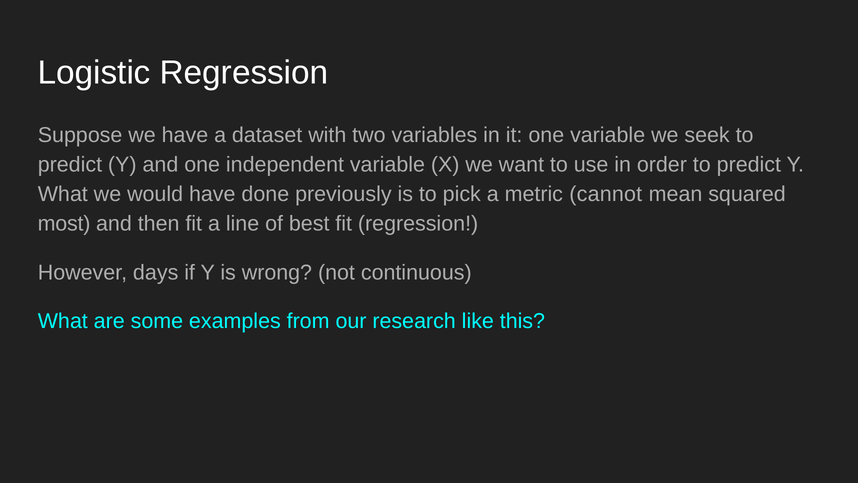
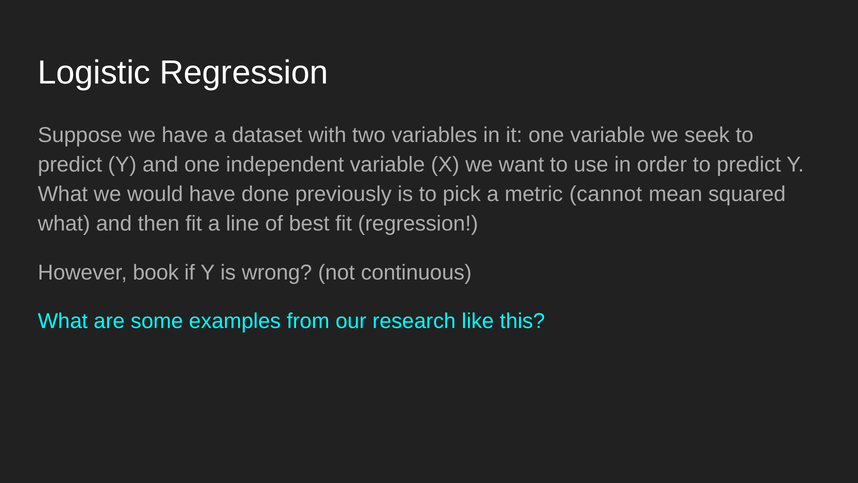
most at (64, 224): most -> what
days: days -> book
